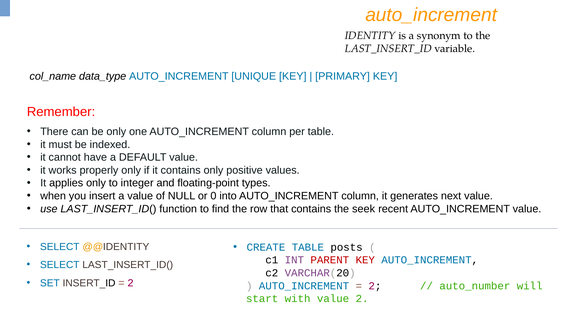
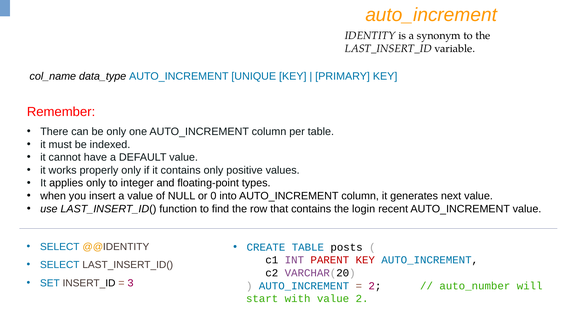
seek: seek -> login
2 at (131, 283): 2 -> 3
